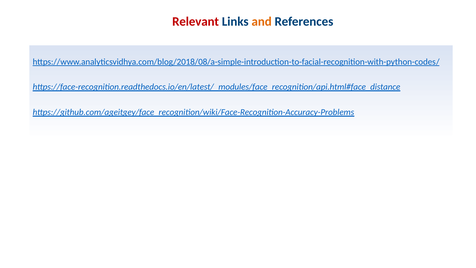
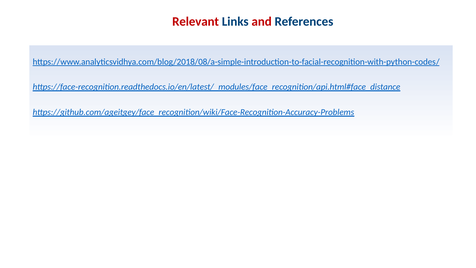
and colour: orange -> red
